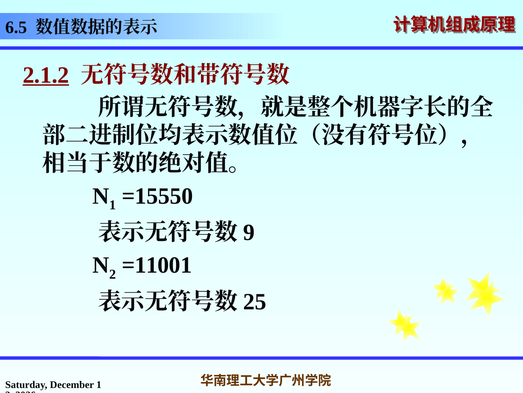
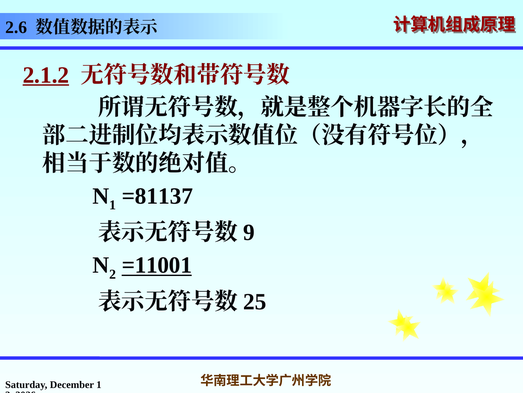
6.5: 6.5 -> 2.6
=15550: =15550 -> =81137
=11001 underline: none -> present
